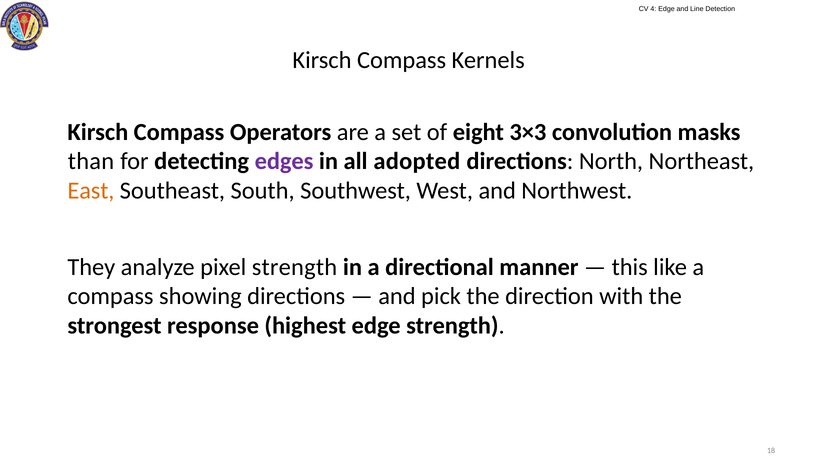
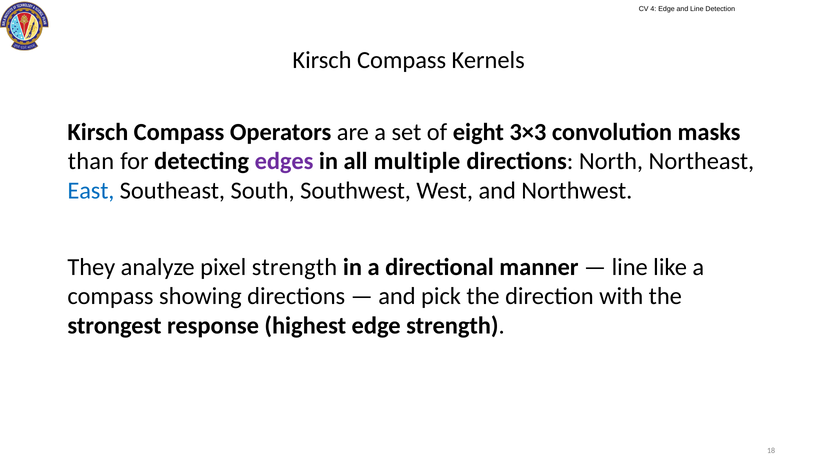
adopted: adopted -> multiple
East colour: orange -> blue
this at (630, 267): this -> line
